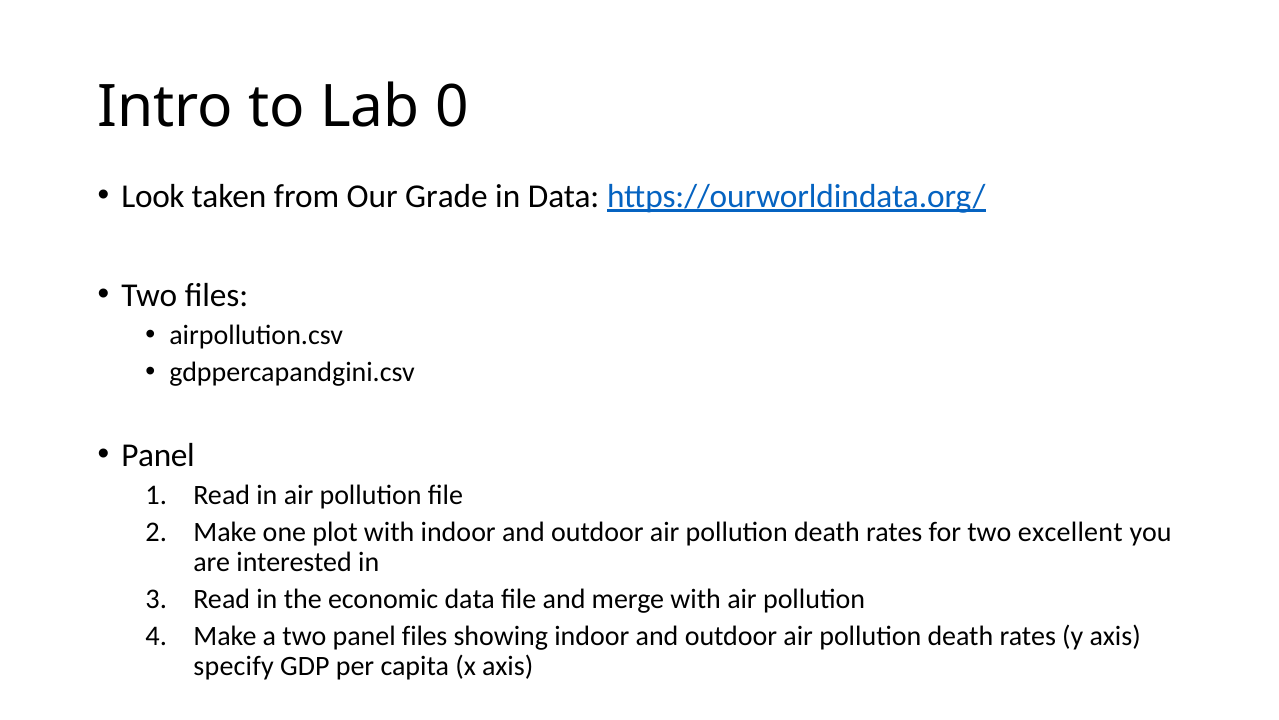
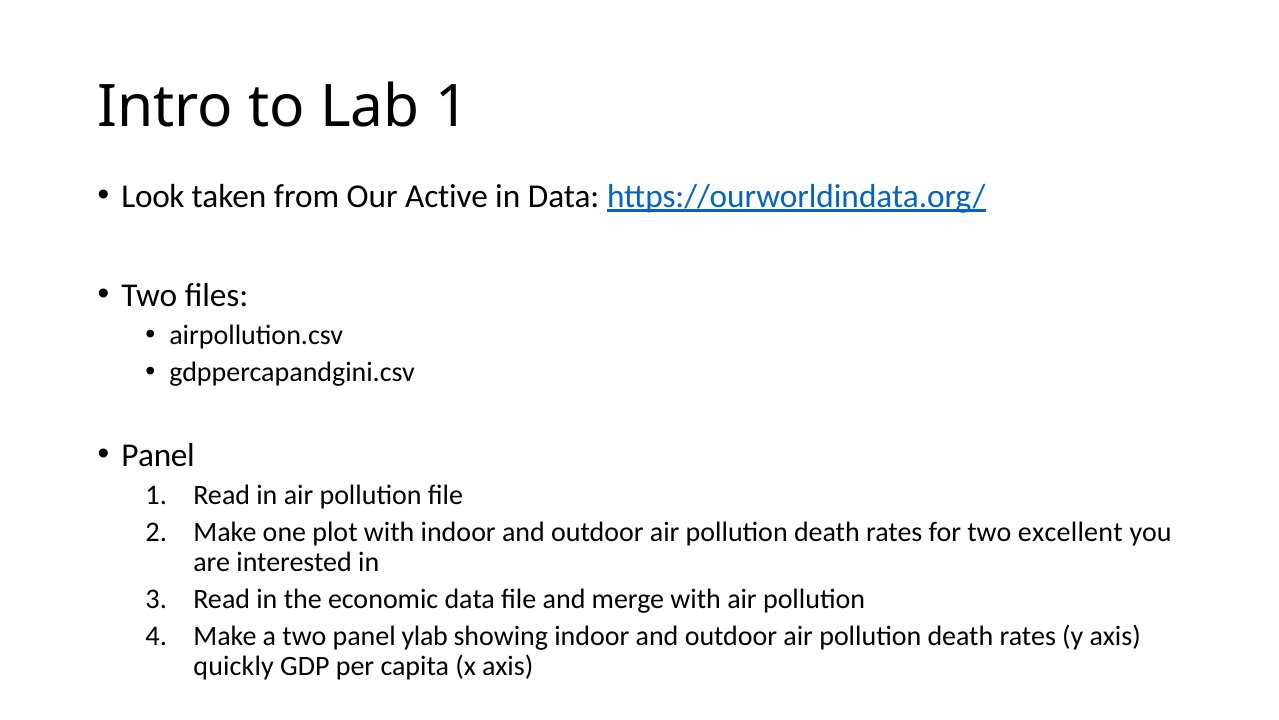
Lab 0: 0 -> 1
Grade: Grade -> Active
panel files: files -> ylab
specify: specify -> quickly
